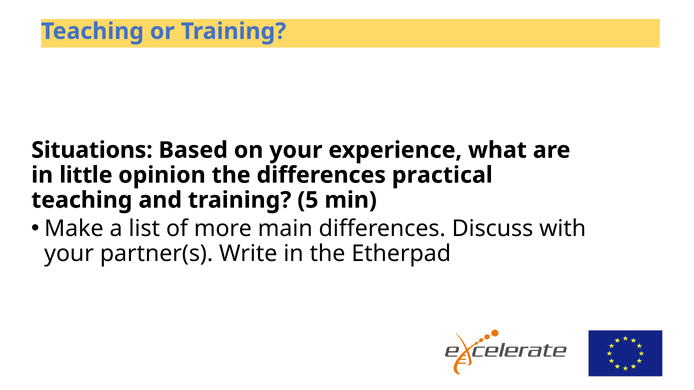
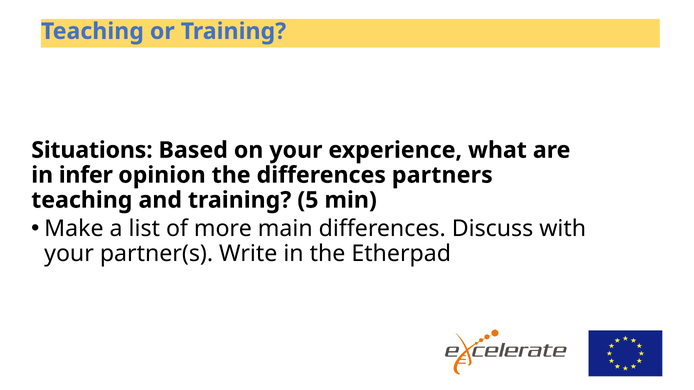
little: little -> infer
practical: practical -> partners
